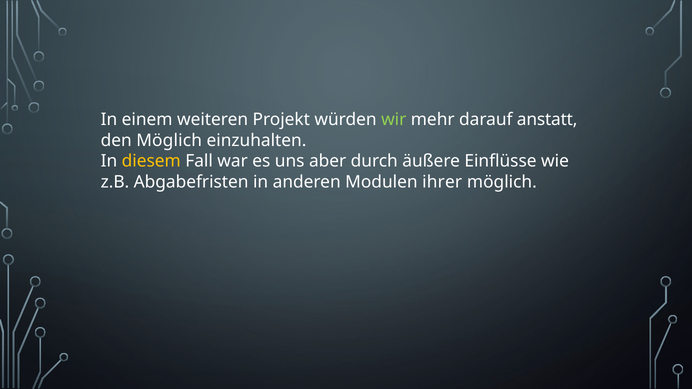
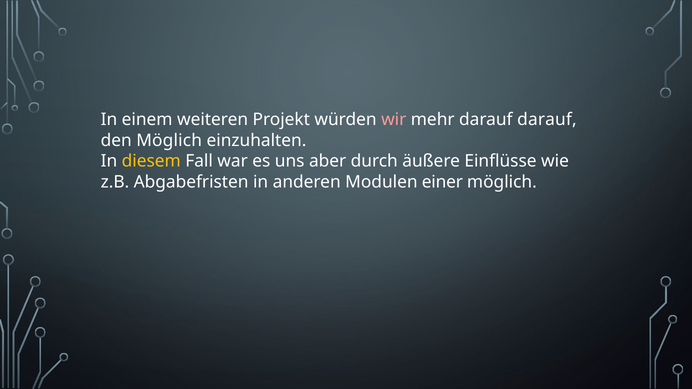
wir colour: light green -> pink
darauf anstatt: anstatt -> darauf
ihrer: ihrer -> einer
